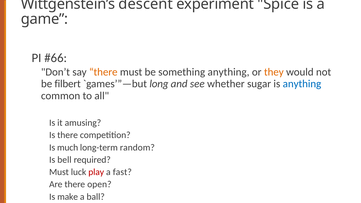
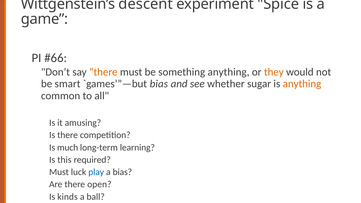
filbert: filbert -> smart
long at (159, 84): long -> bias
anything at (302, 84) colour: blue -> orange
random: random -> learning
bell: bell -> this
play colour: red -> blue
a fast: fast -> bias
make: make -> kinds
